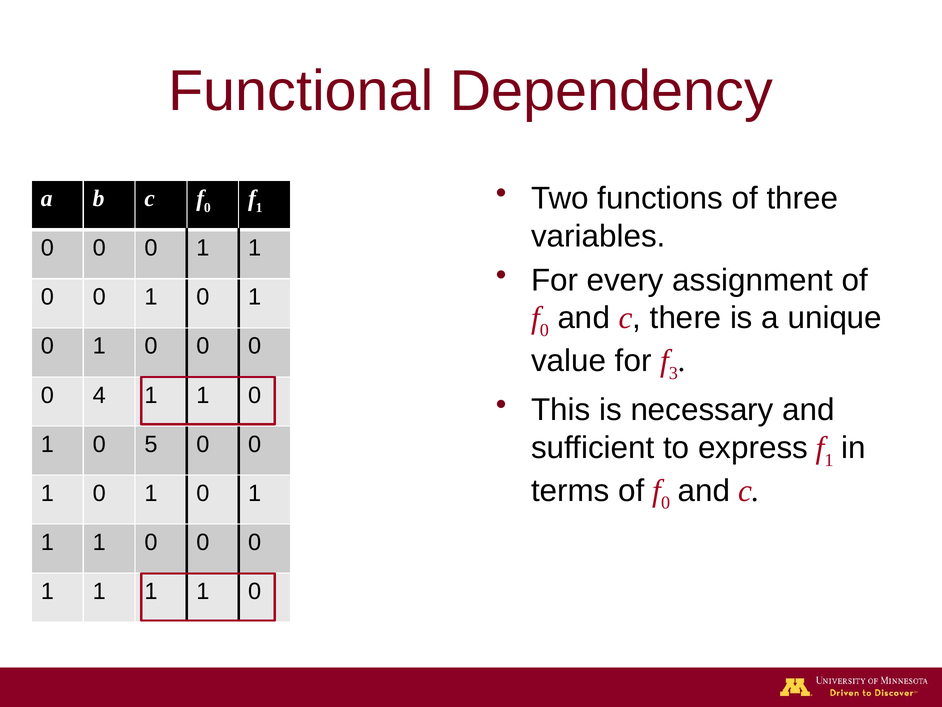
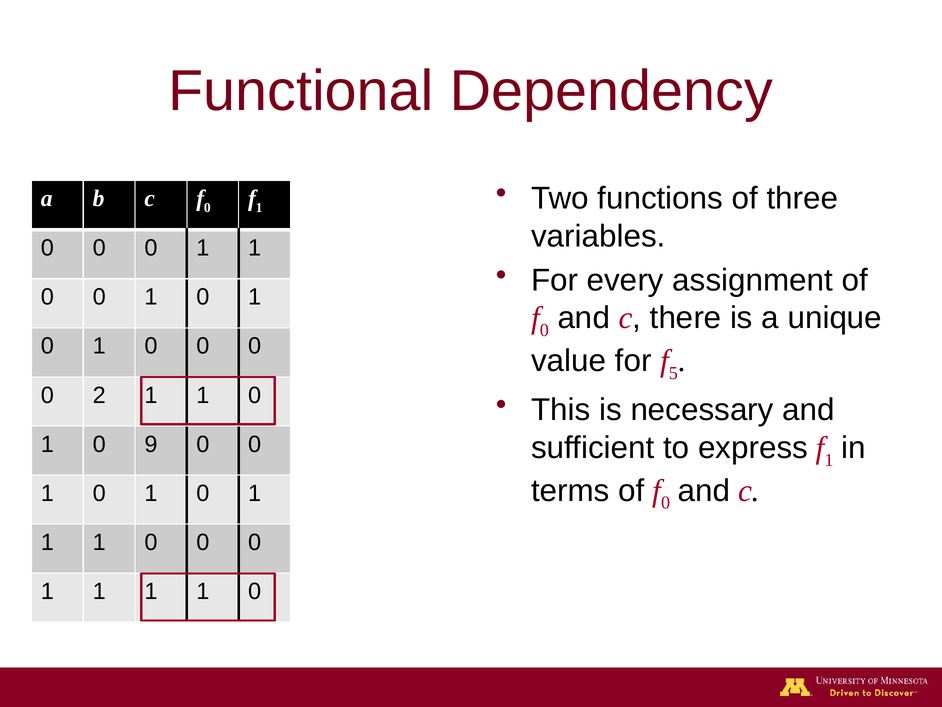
3: 3 -> 5
4: 4 -> 2
5: 5 -> 9
